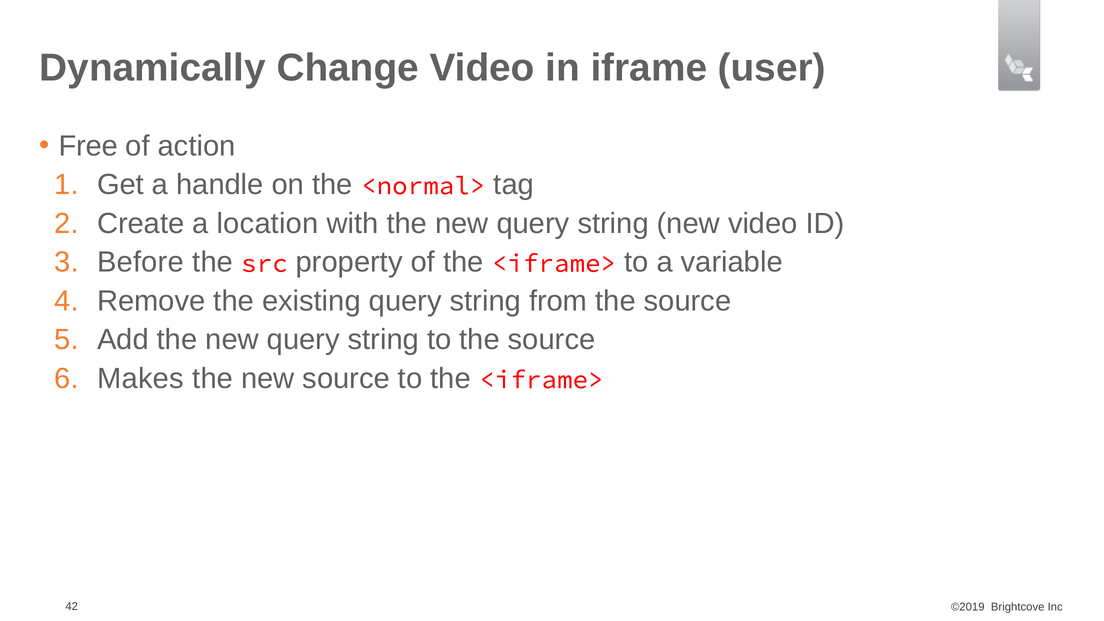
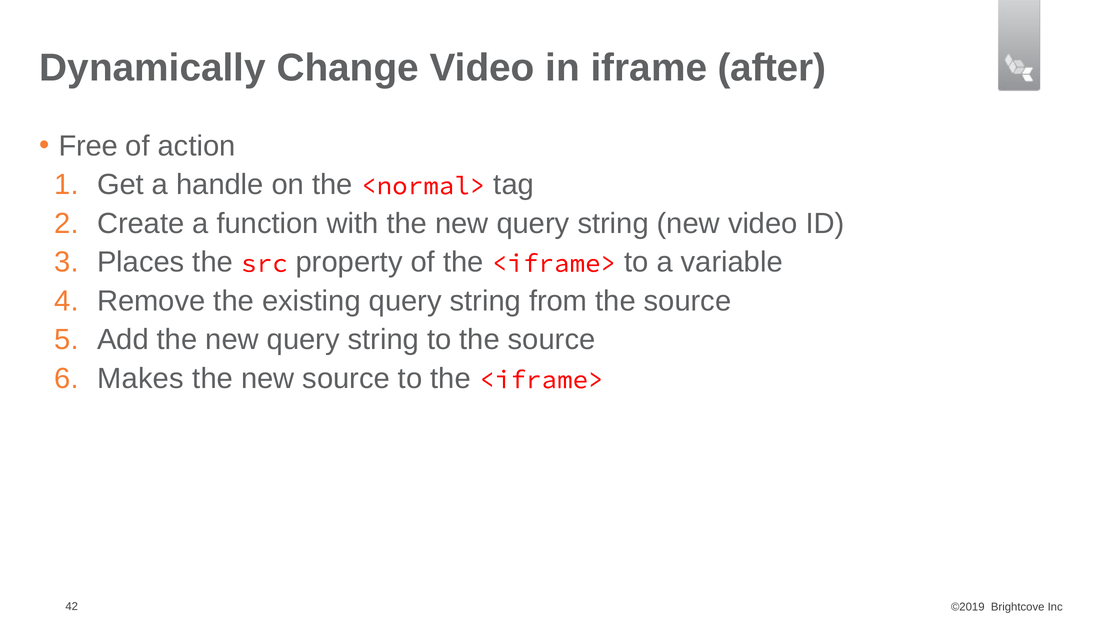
user: user -> after
location: location -> function
Before: Before -> Places
